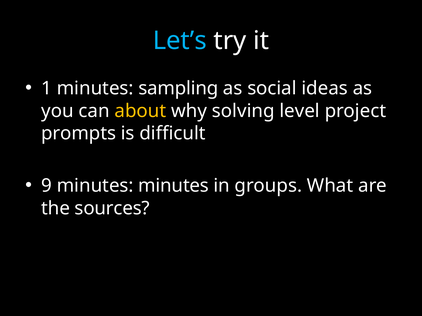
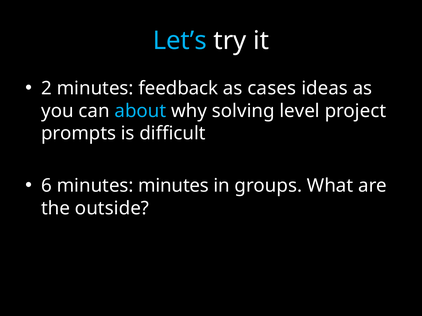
1: 1 -> 2
sampling: sampling -> feedback
social: social -> cases
about colour: yellow -> light blue
9: 9 -> 6
sources: sources -> outside
